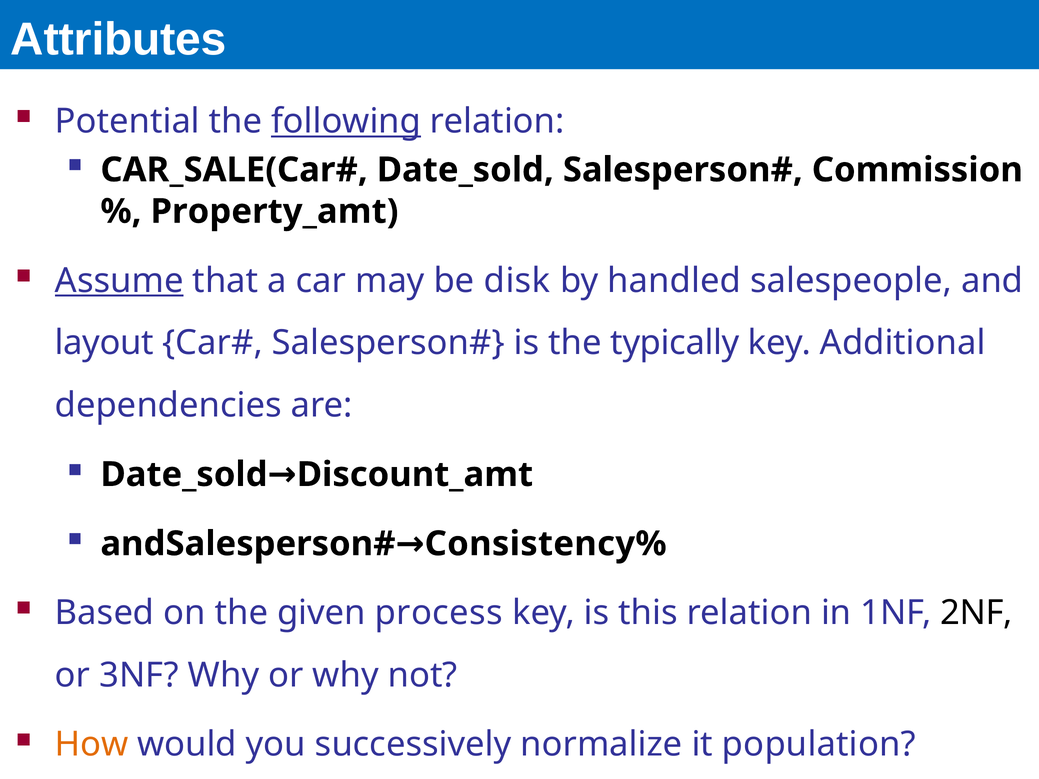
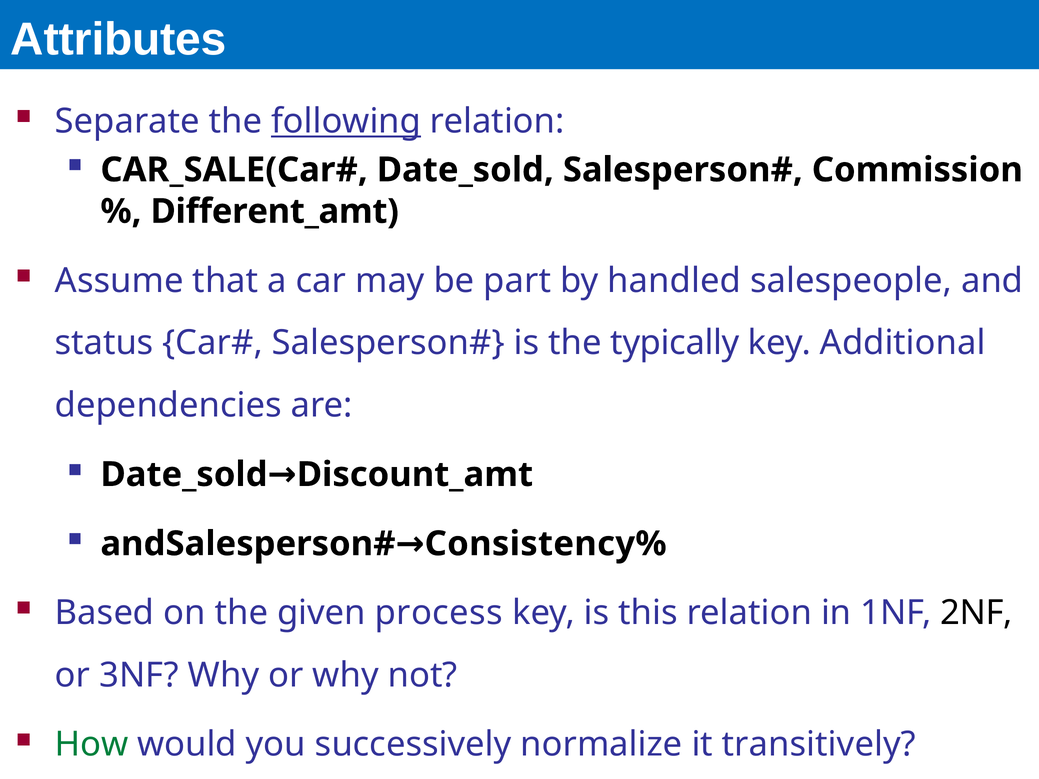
Potential: Potential -> Separate
Property_amt: Property_amt -> Different_amt
Assume underline: present -> none
disk: disk -> part
layout: layout -> status
How colour: orange -> green
population: population -> transitively
